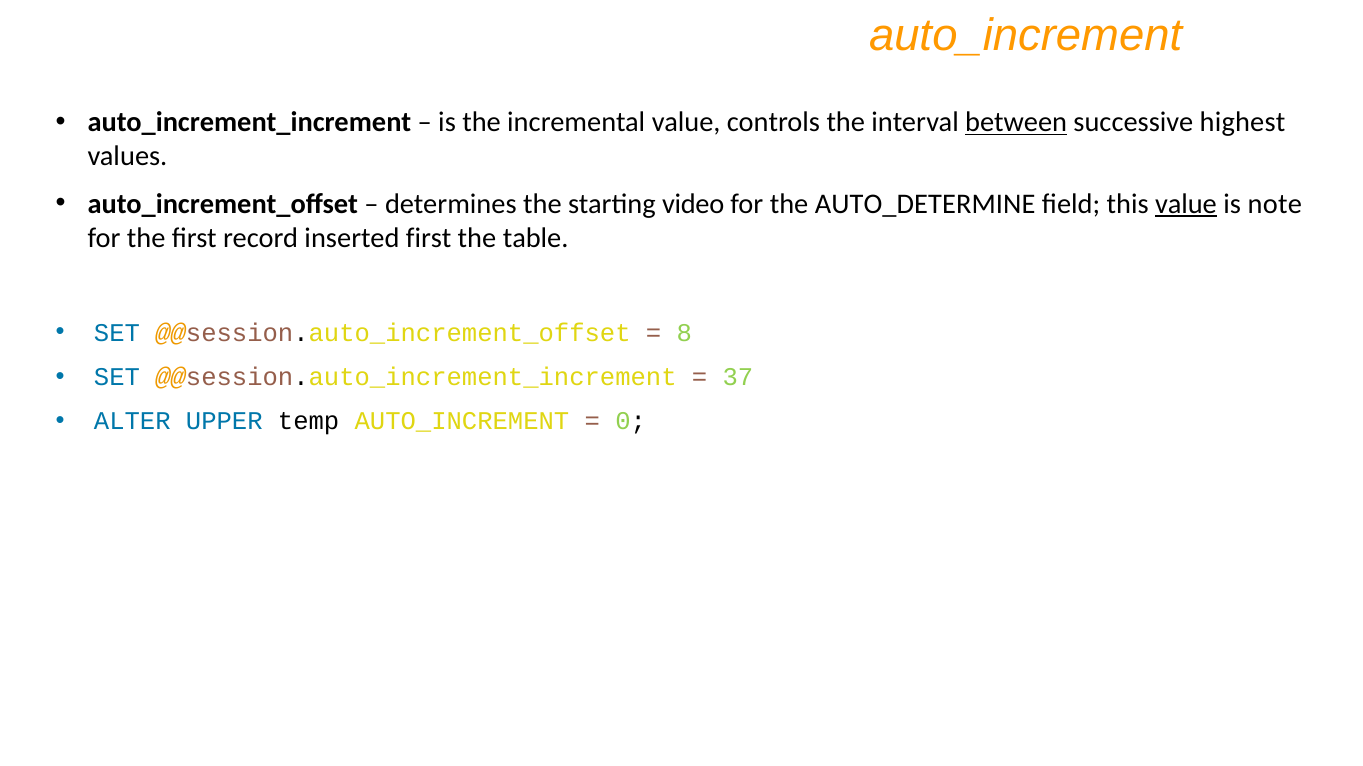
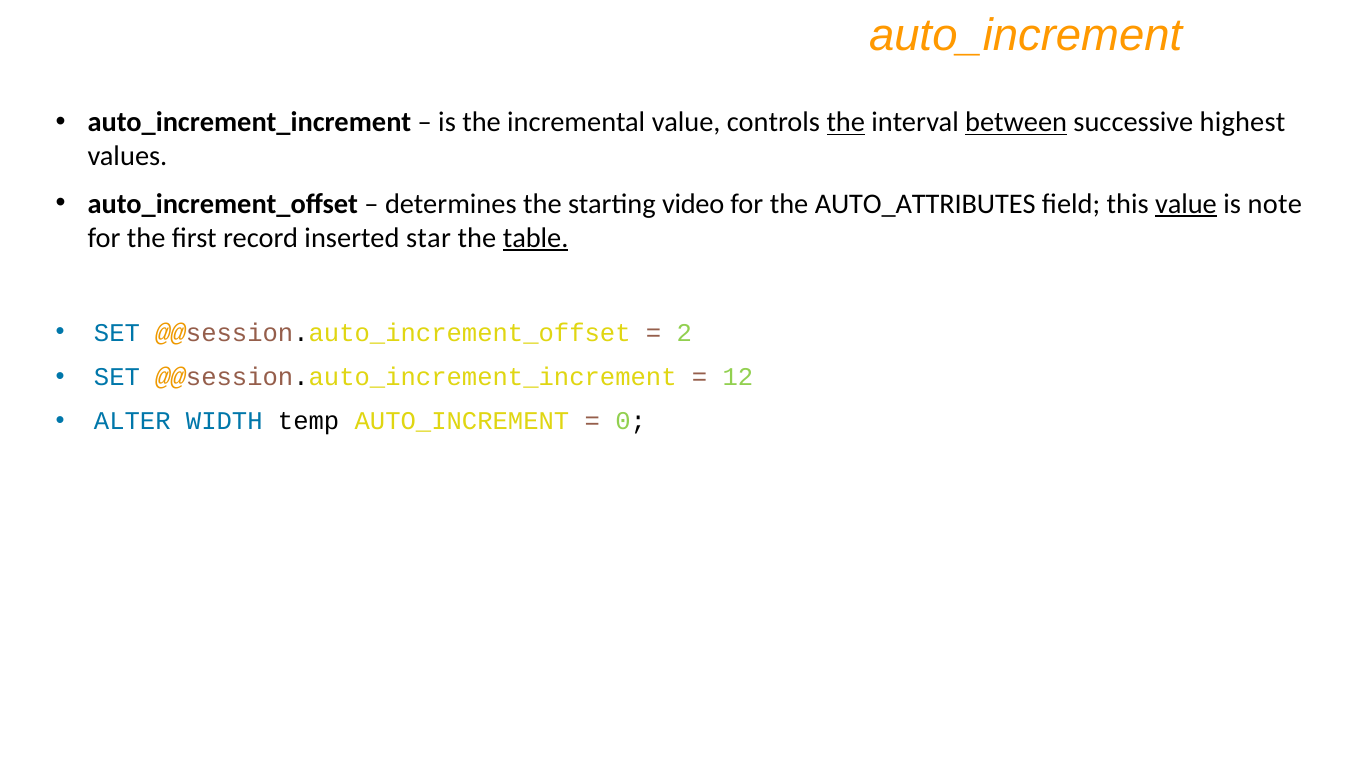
the at (846, 122) underline: none -> present
AUTO_DETERMINE: AUTO_DETERMINE -> AUTO_ATTRIBUTES
inserted first: first -> star
table underline: none -> present
8: 8 -> 2
37: 37 -> 12
UPPER: UPPER -> WIDTH
